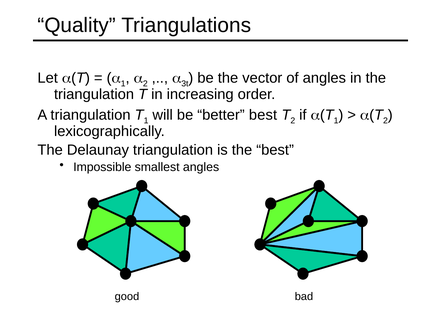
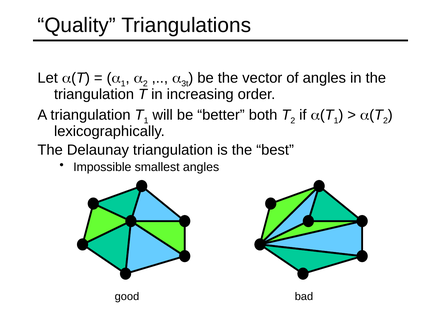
better best: best -> both
